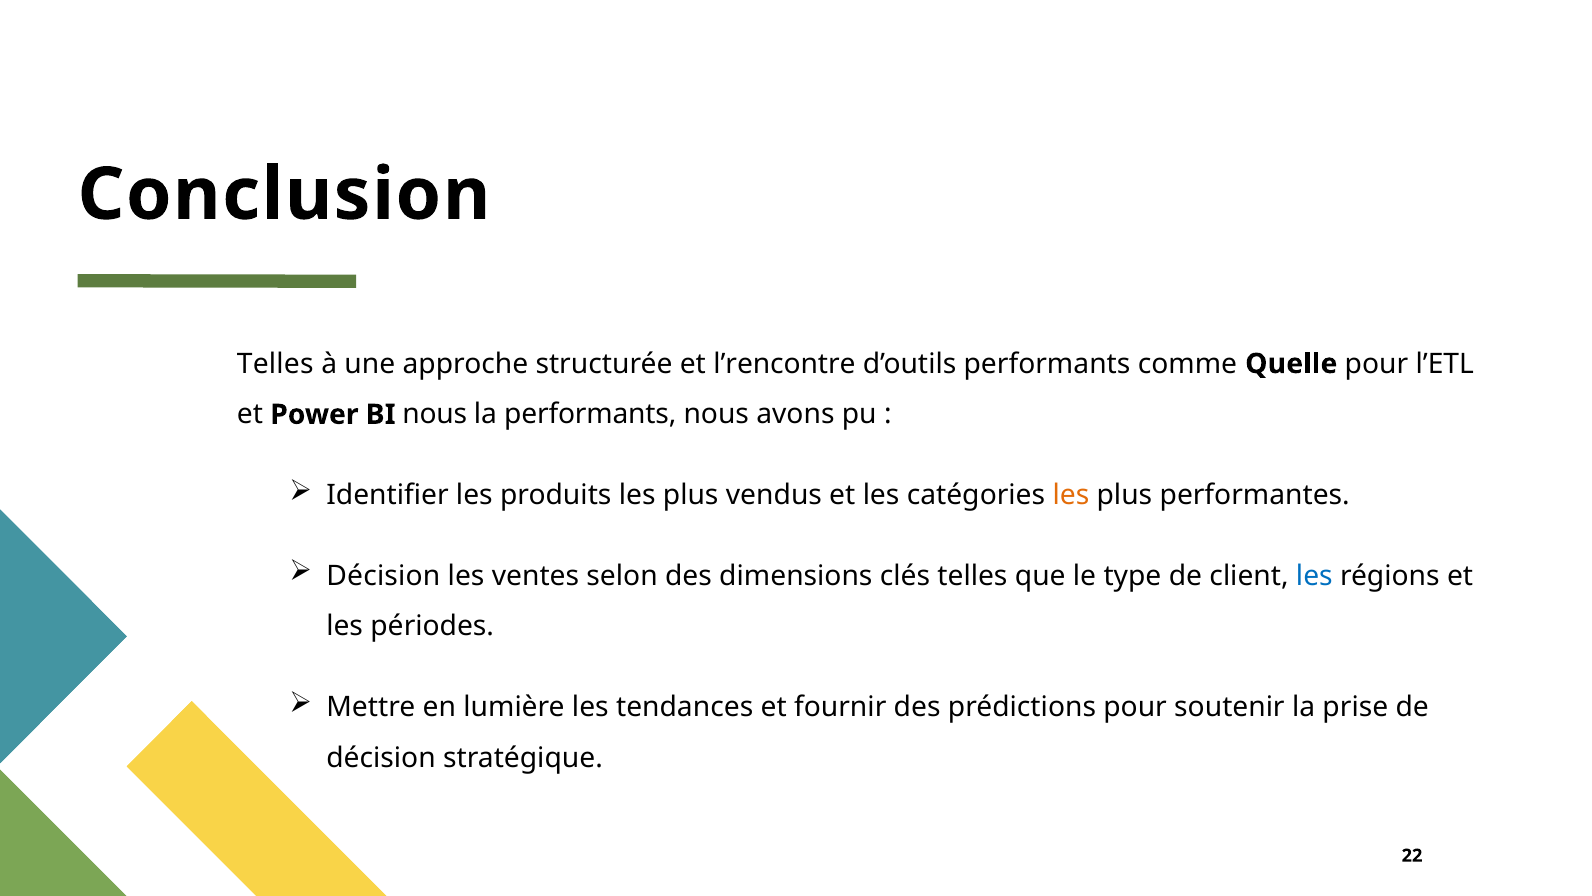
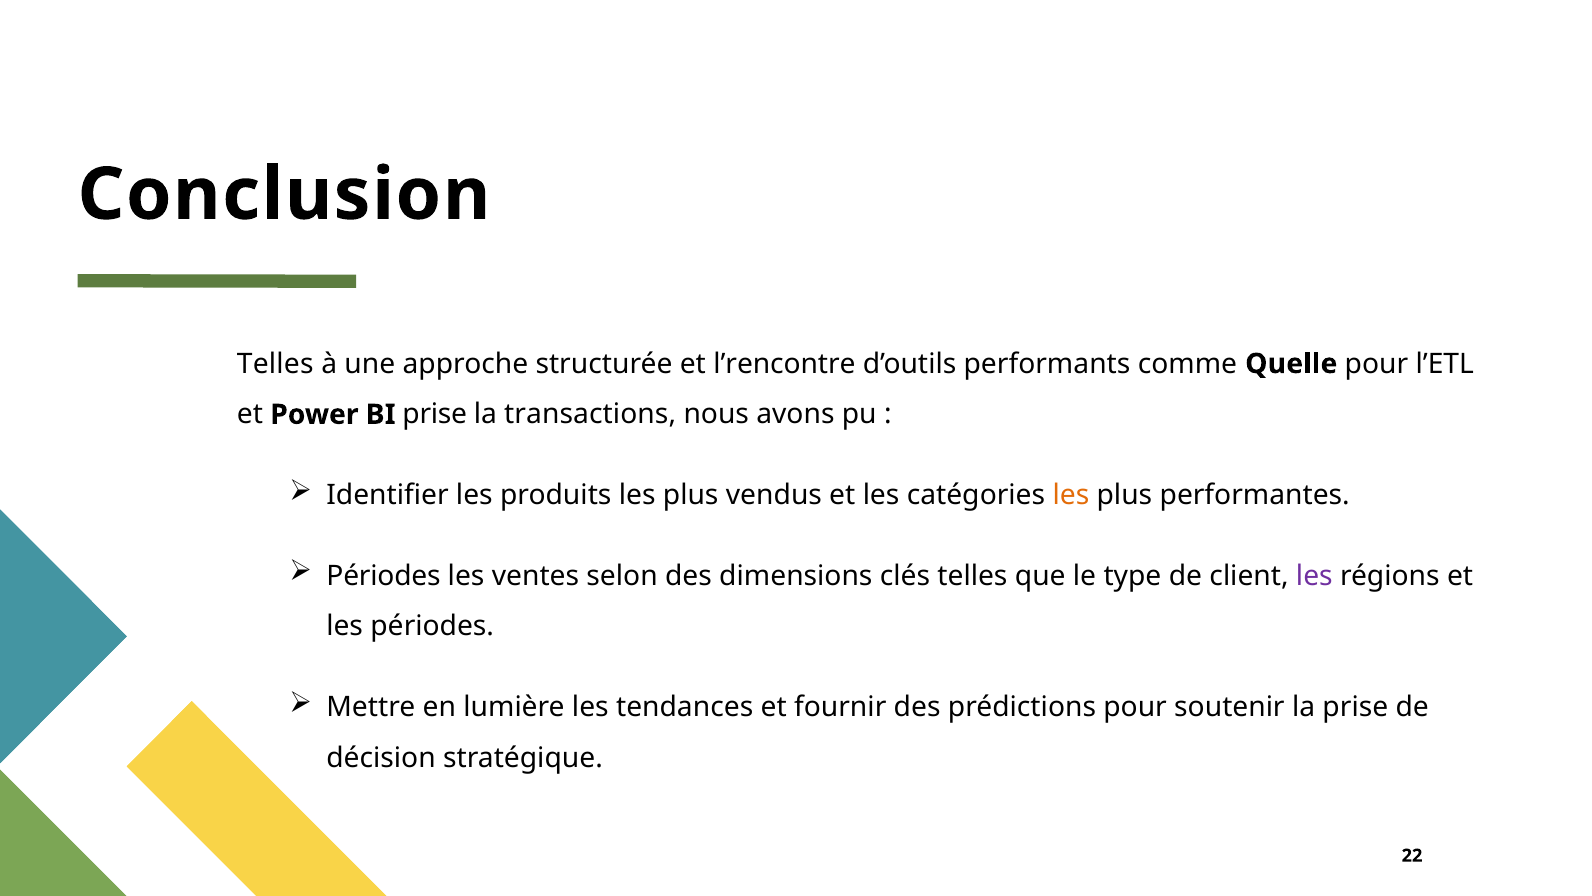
BI nous: nous -> prise
la performants: performants -> transactions
Décision at (383, 576): Décision -> Périodes
les at (1314, 576) colour: blue -> purple
